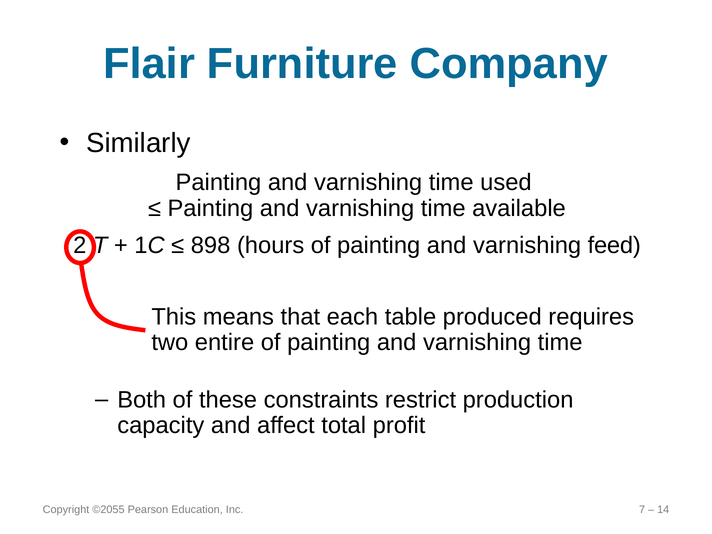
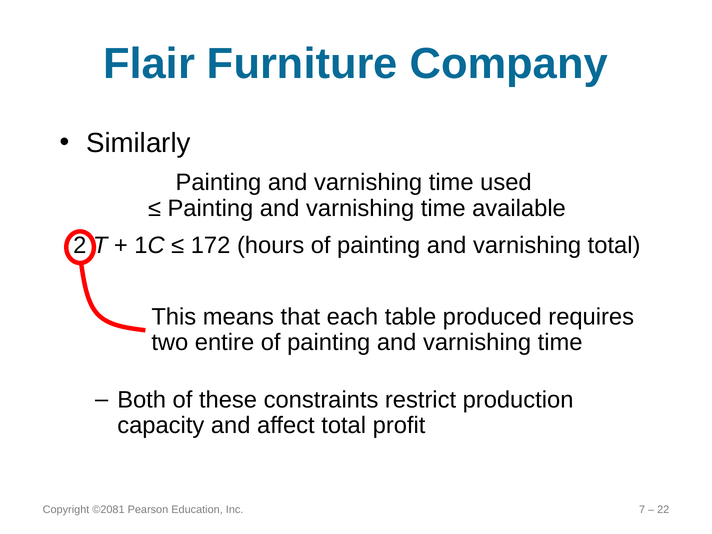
898: 898 -> 172
varnishing feed: feed -> total
©2055: ©2055 -> ©2081
14: 14 -> 22
